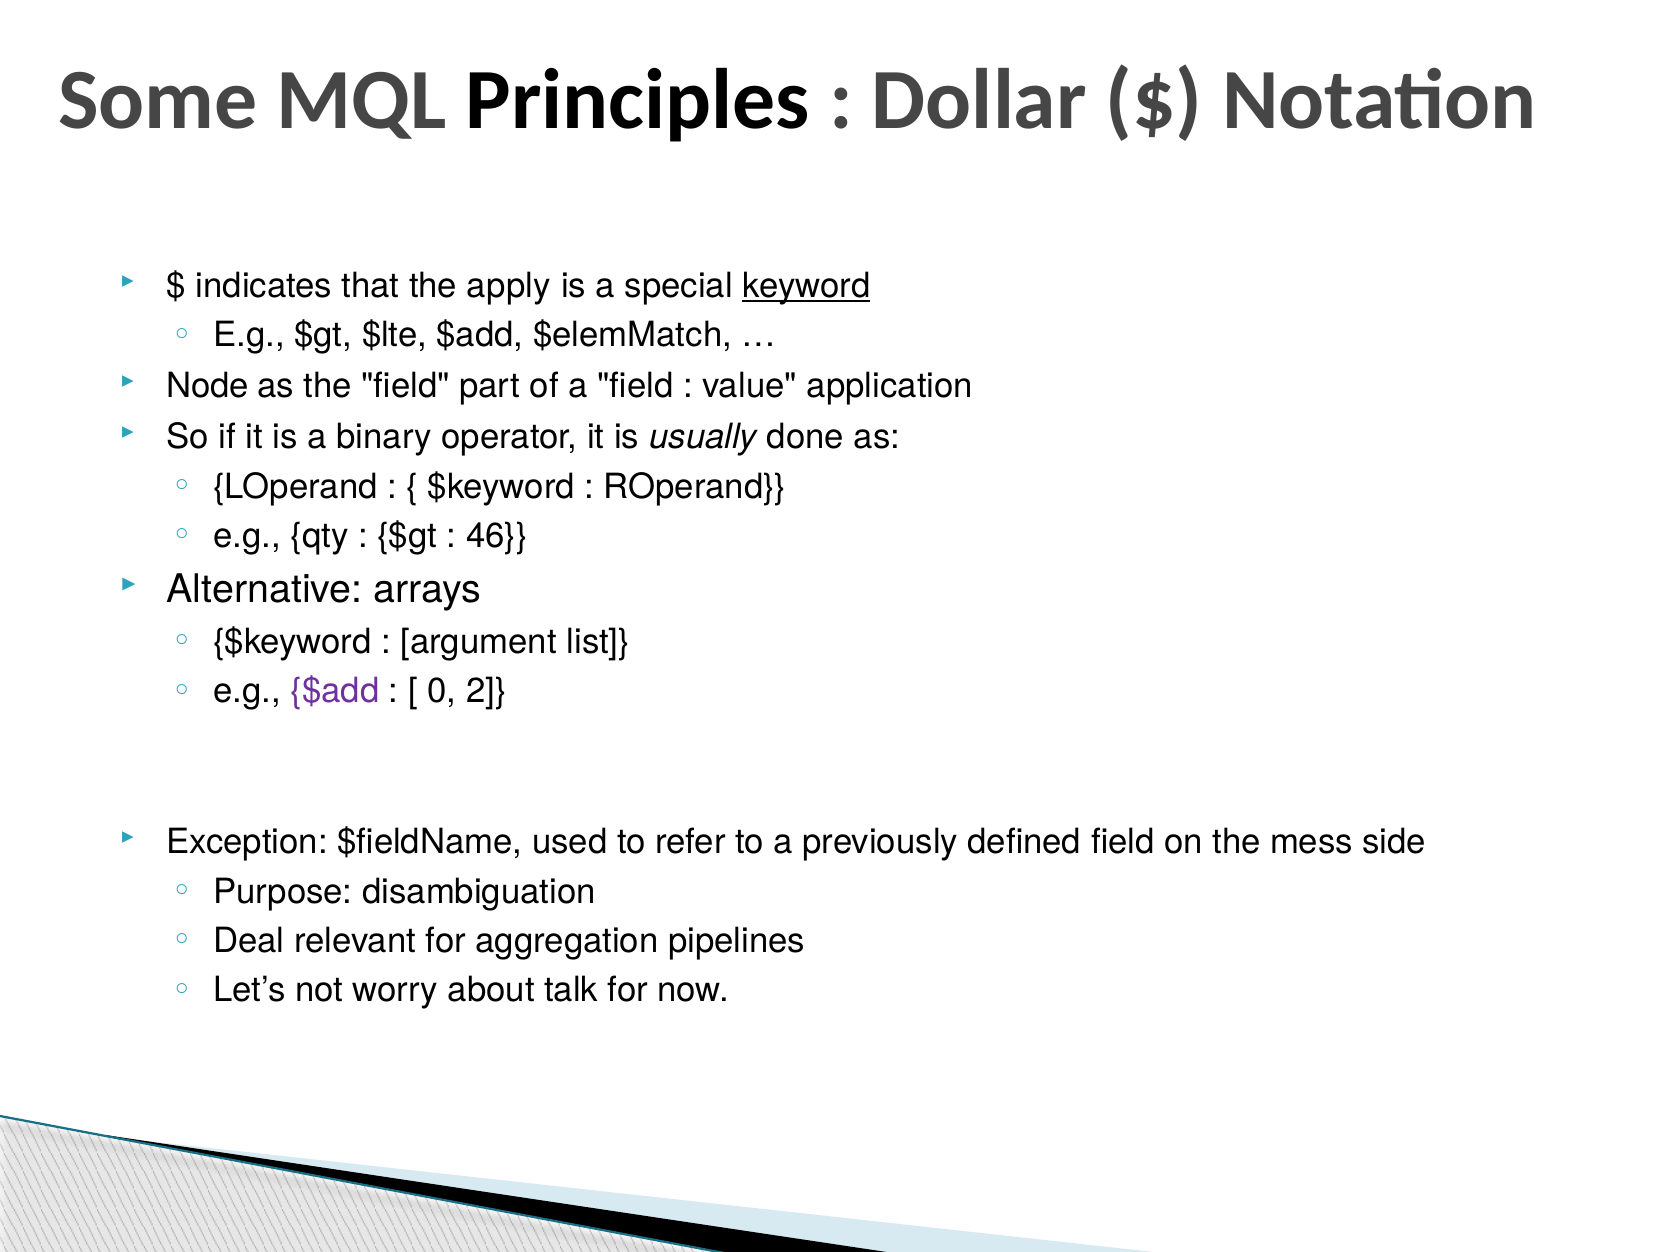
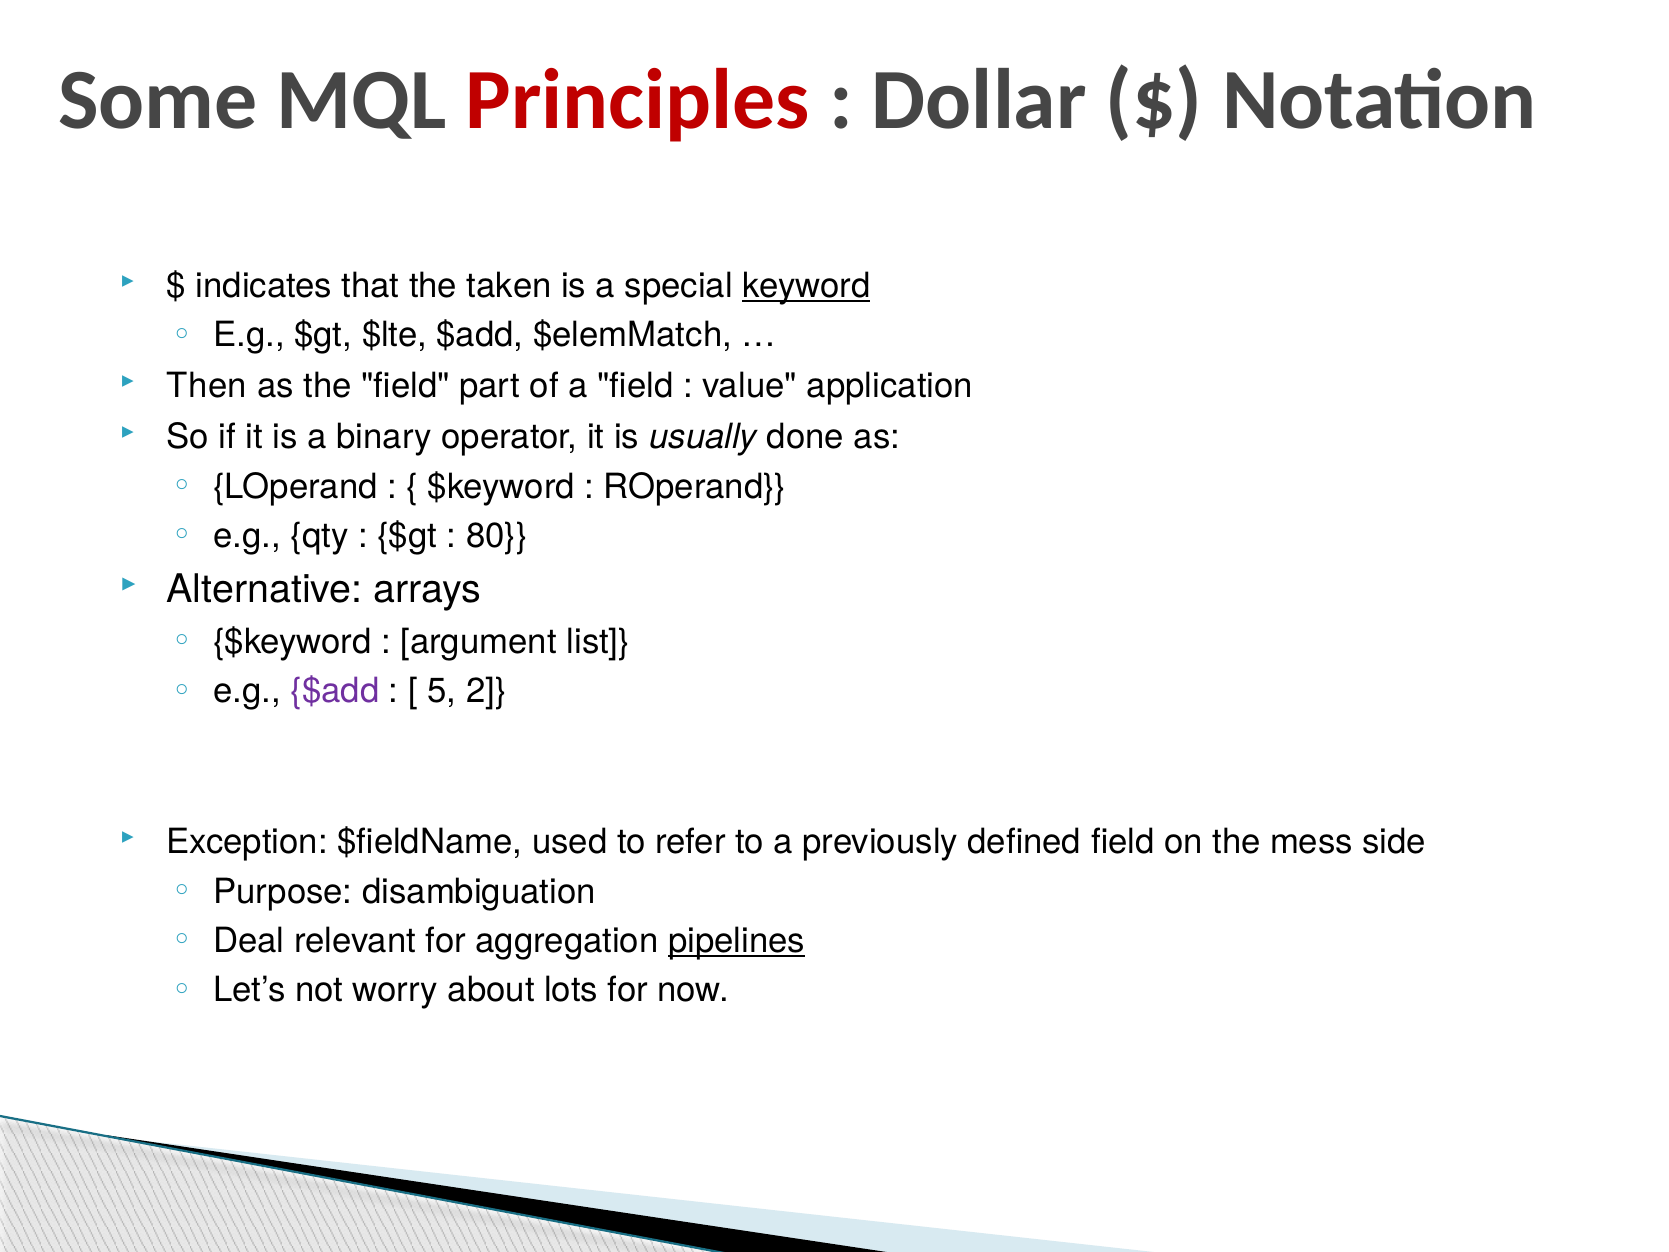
Principles colour: black -> red
apply: apply -> taken
Node: Node -> Then
46: 46 -> 80
0: 0 -> 5
pipelines underline: none -> present
talk: talk -> lots
